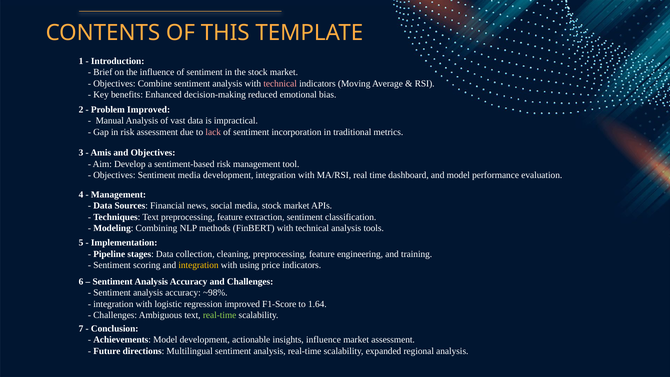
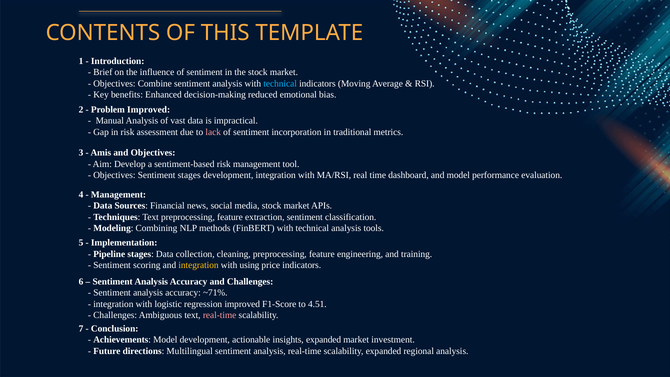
technical at (280, 83) colour: pink -> light blue
Sentiment media: media -> stages
~98%: ~98% -> ~71%
1.64: 1.64 -> 4.51
real-time at (220, 315) colour: light green -> pink
insights influence: influence -> expanded
market assessment: assessment -> investment
